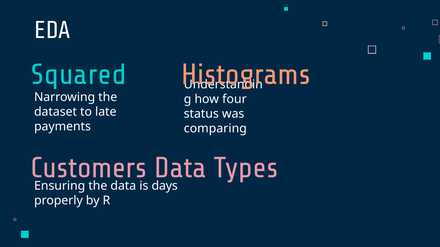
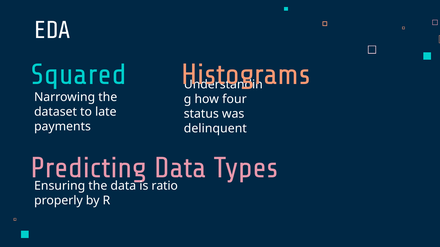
comparing: comparing -> delinquent
Customers: Customers -> Predicting
days: days -> ratio
